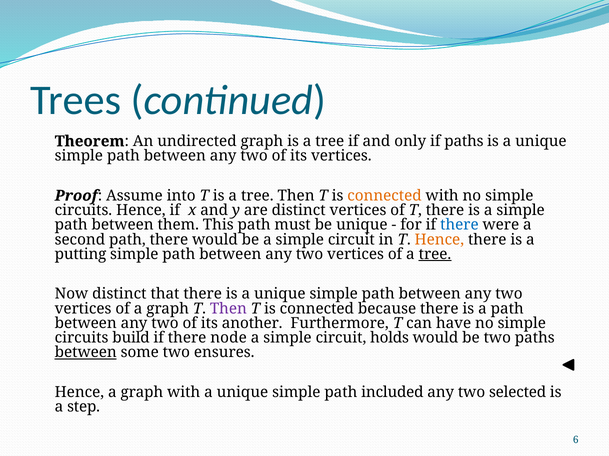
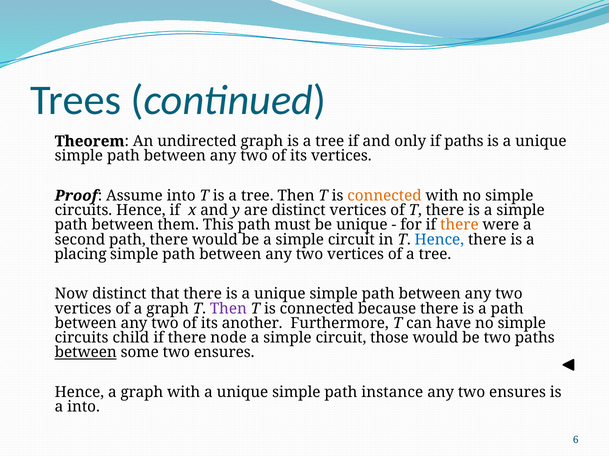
there at (459, 225) colour: blue -> orange
Hence at (439, 240) colour: orange -> blue
putting: putting -> placing
tree at (435, 255) underline: present -> none
build: build -> child
holds: holds -> those
included: included -> instance
any two selected: selected -> ensures
a step: step -> into
